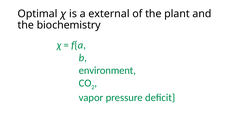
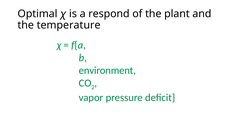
external: external -> respond
biochemistry: biochemistry -> temperature
